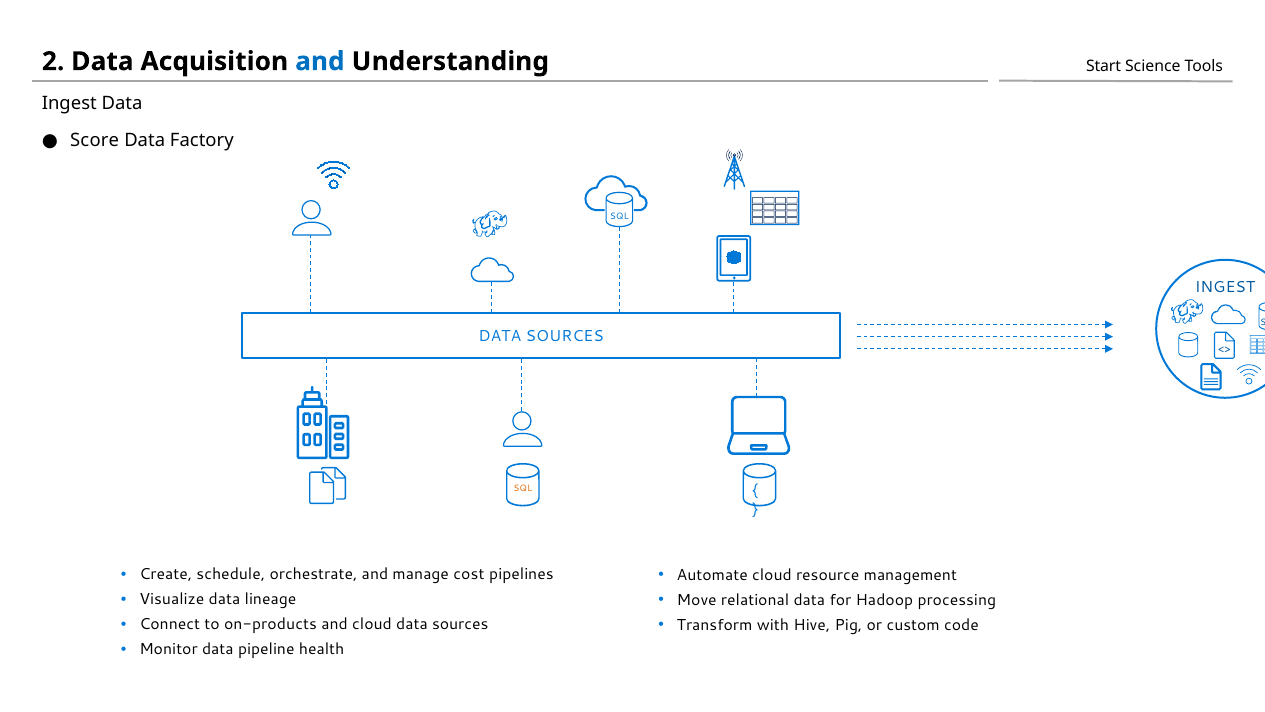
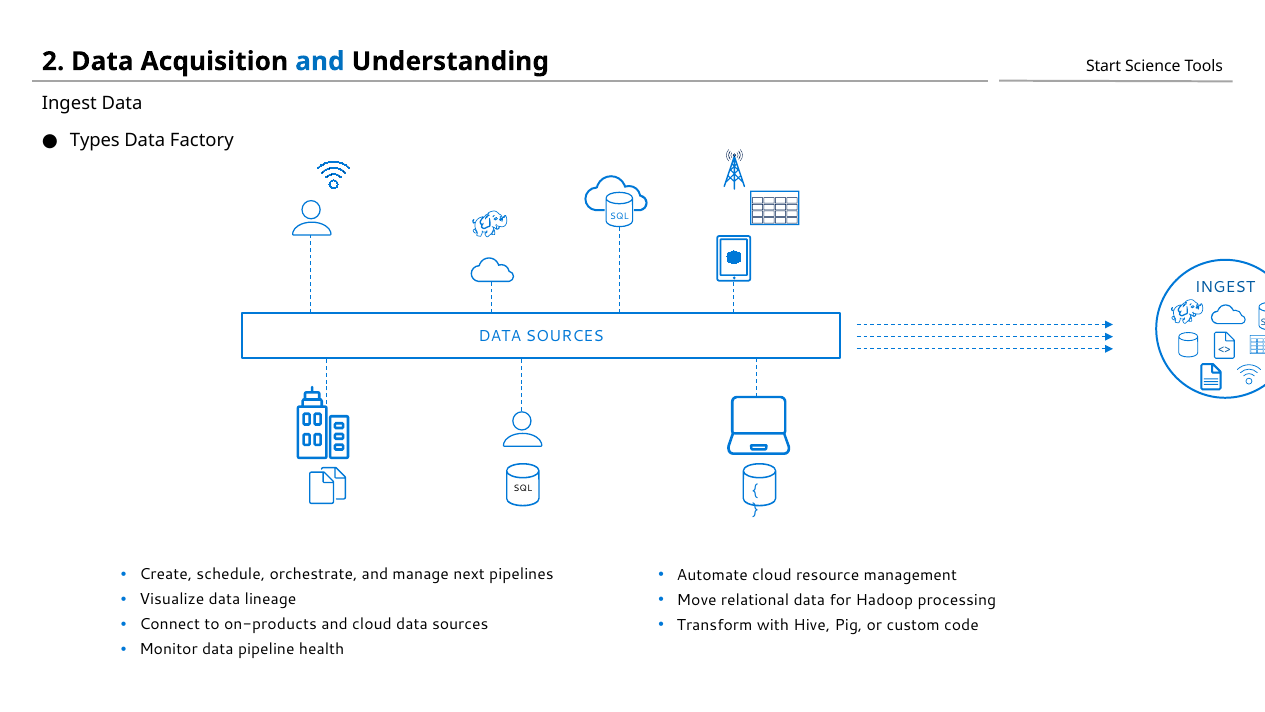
Score: Score -> Types
SQL at (523, 488) colour: orange -> black
cost: cost -> next
